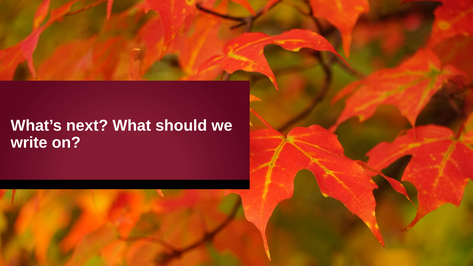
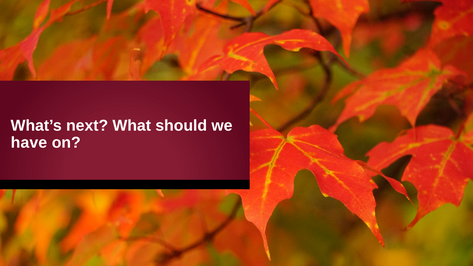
write: write -> have
